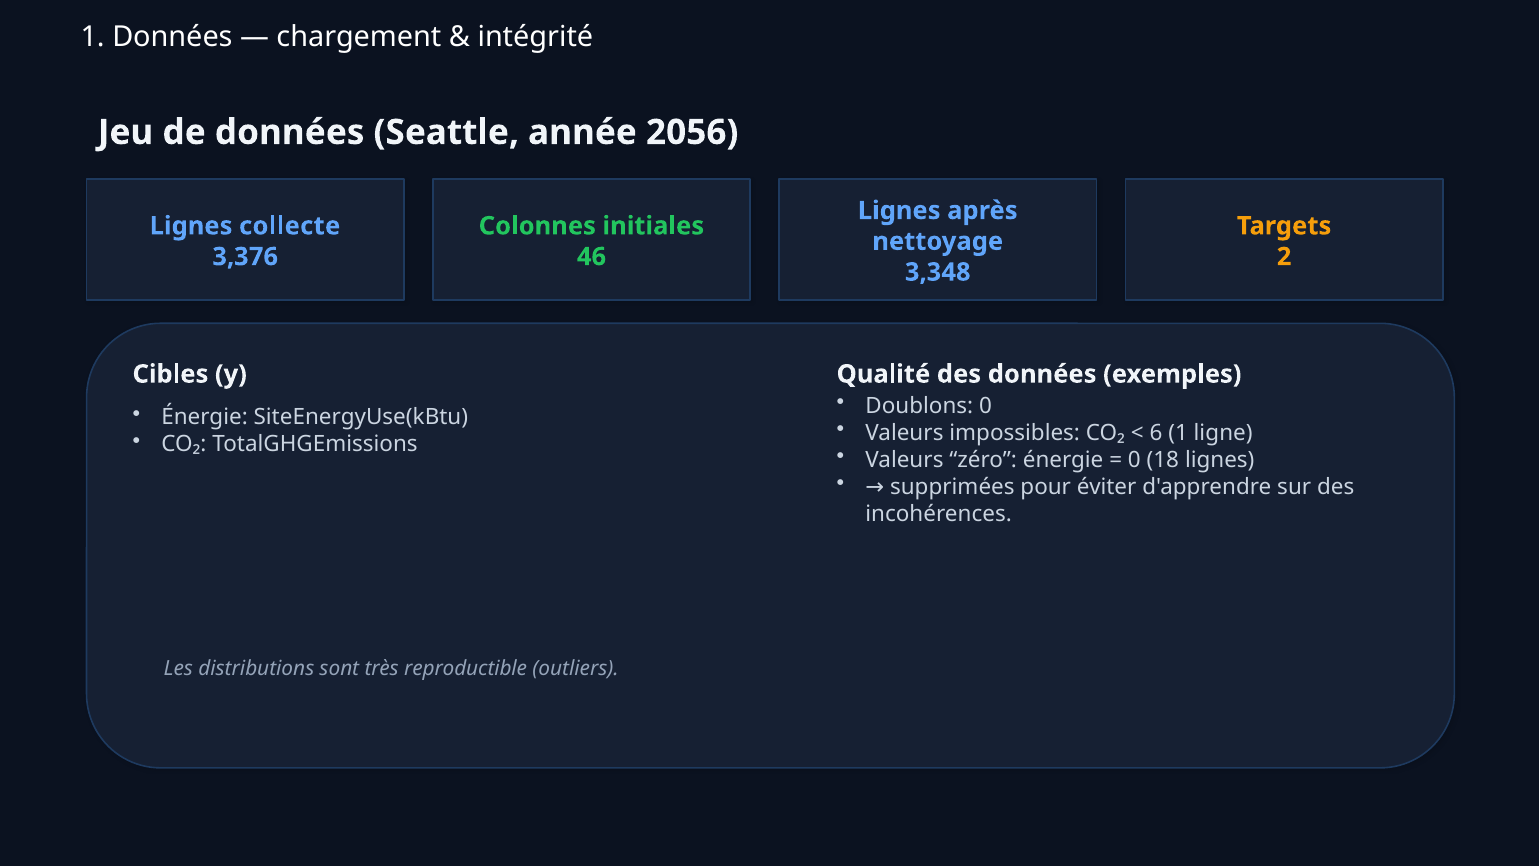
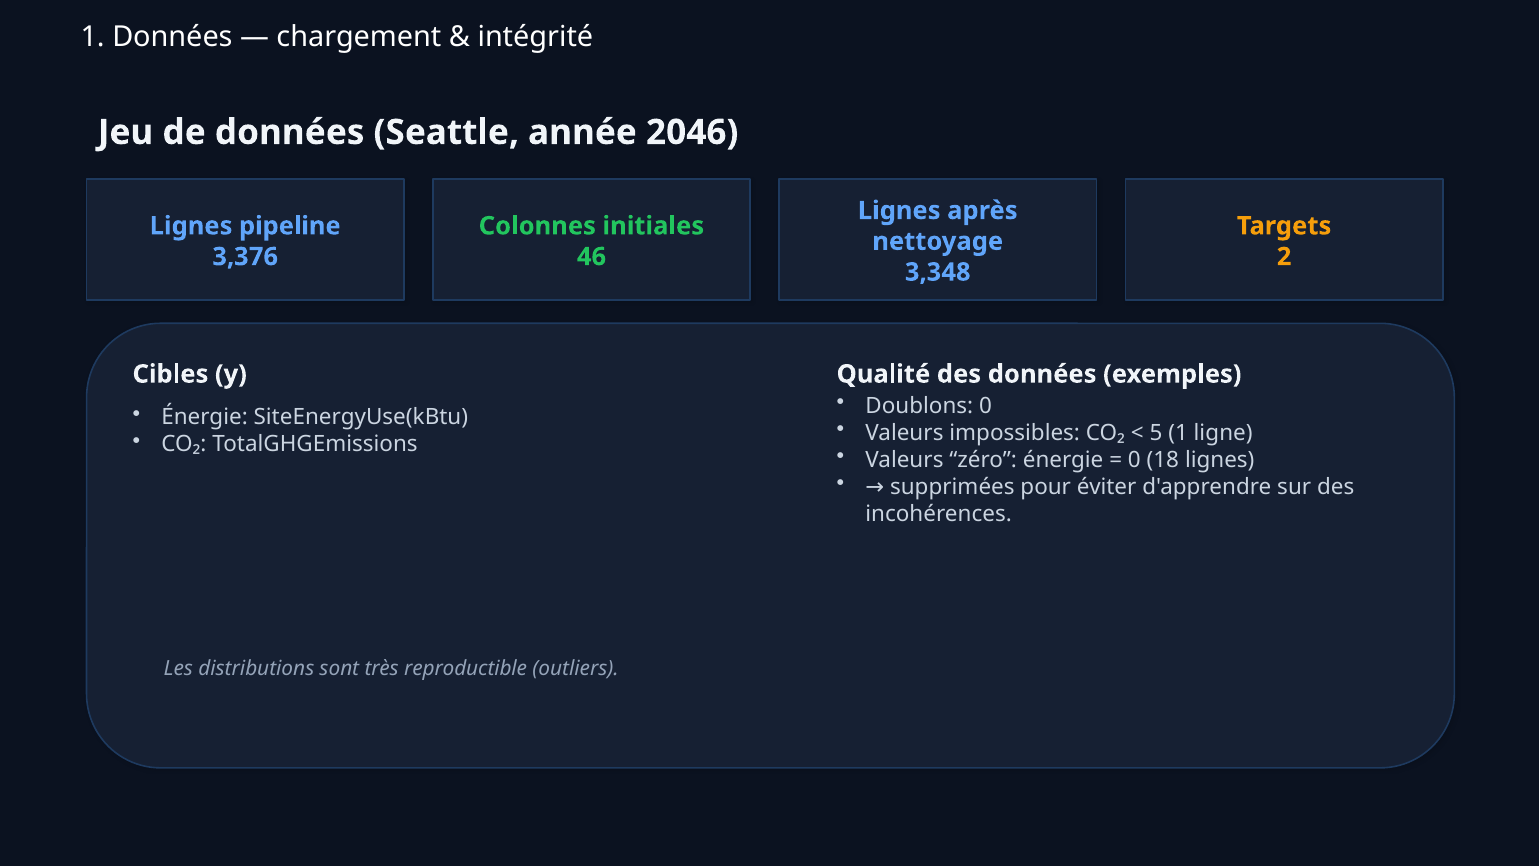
2056: 2056 -> 2046
collecte: collecte -> pipeline
6: 6 -> 5
